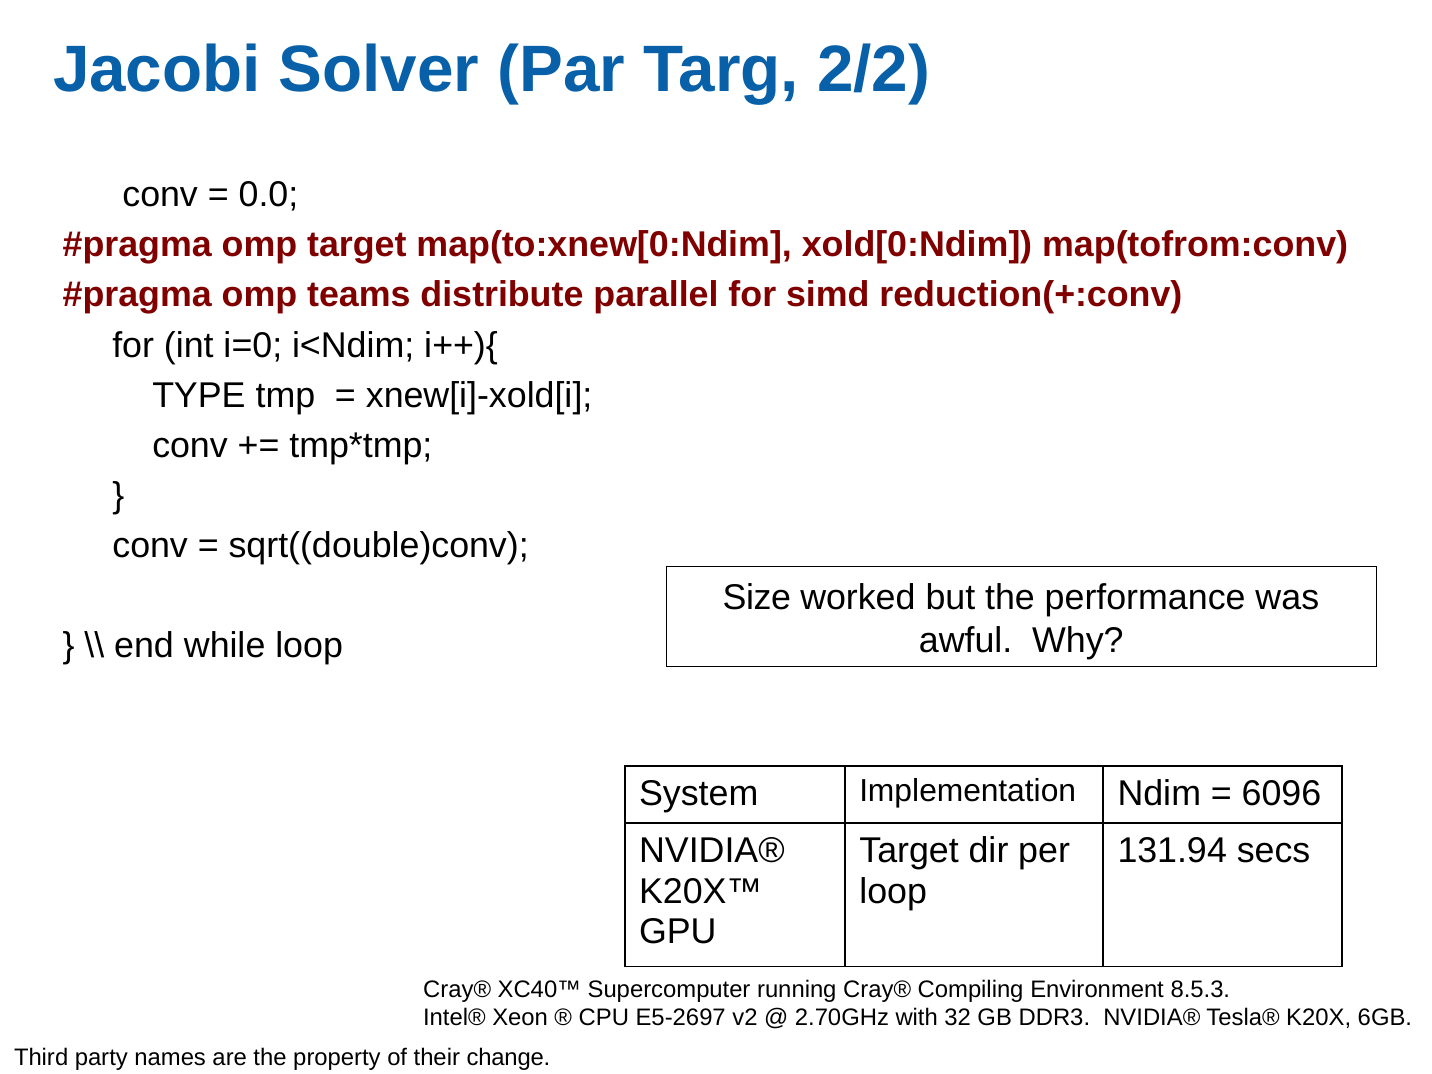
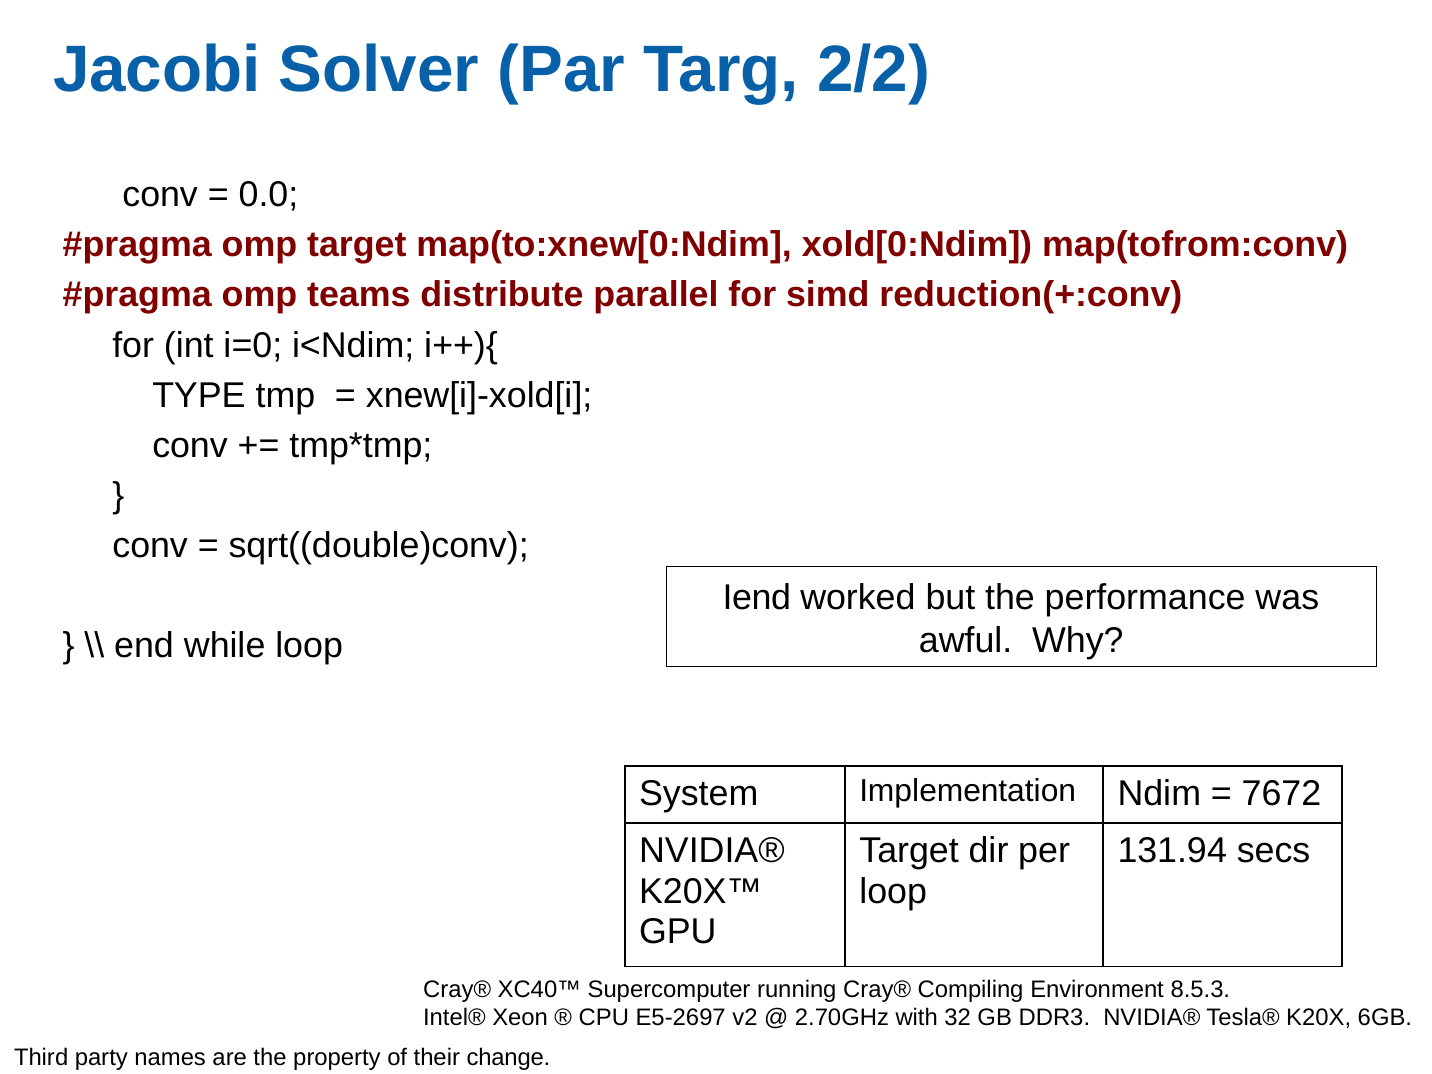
Size: Size -> Iend
6096: 6096 -> 7672
